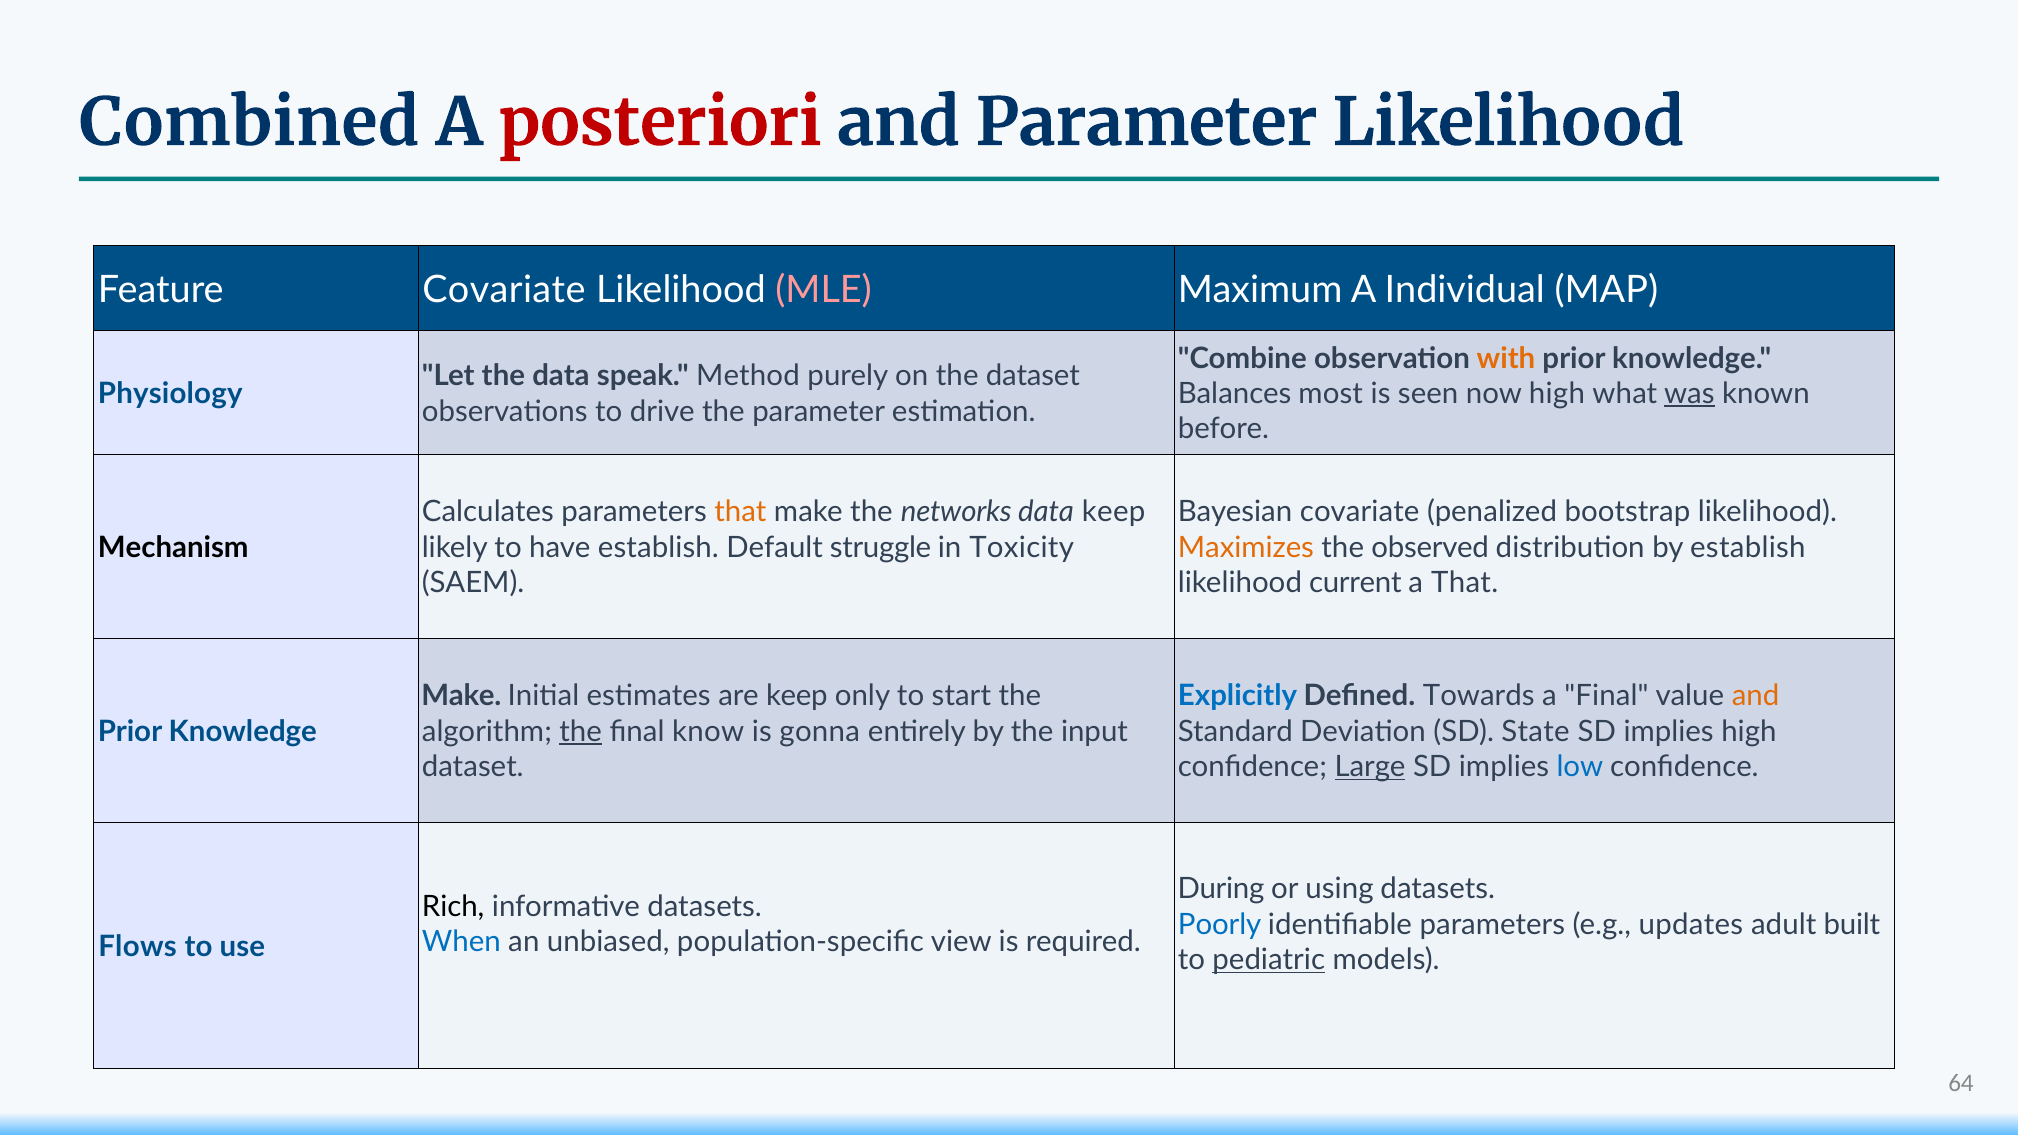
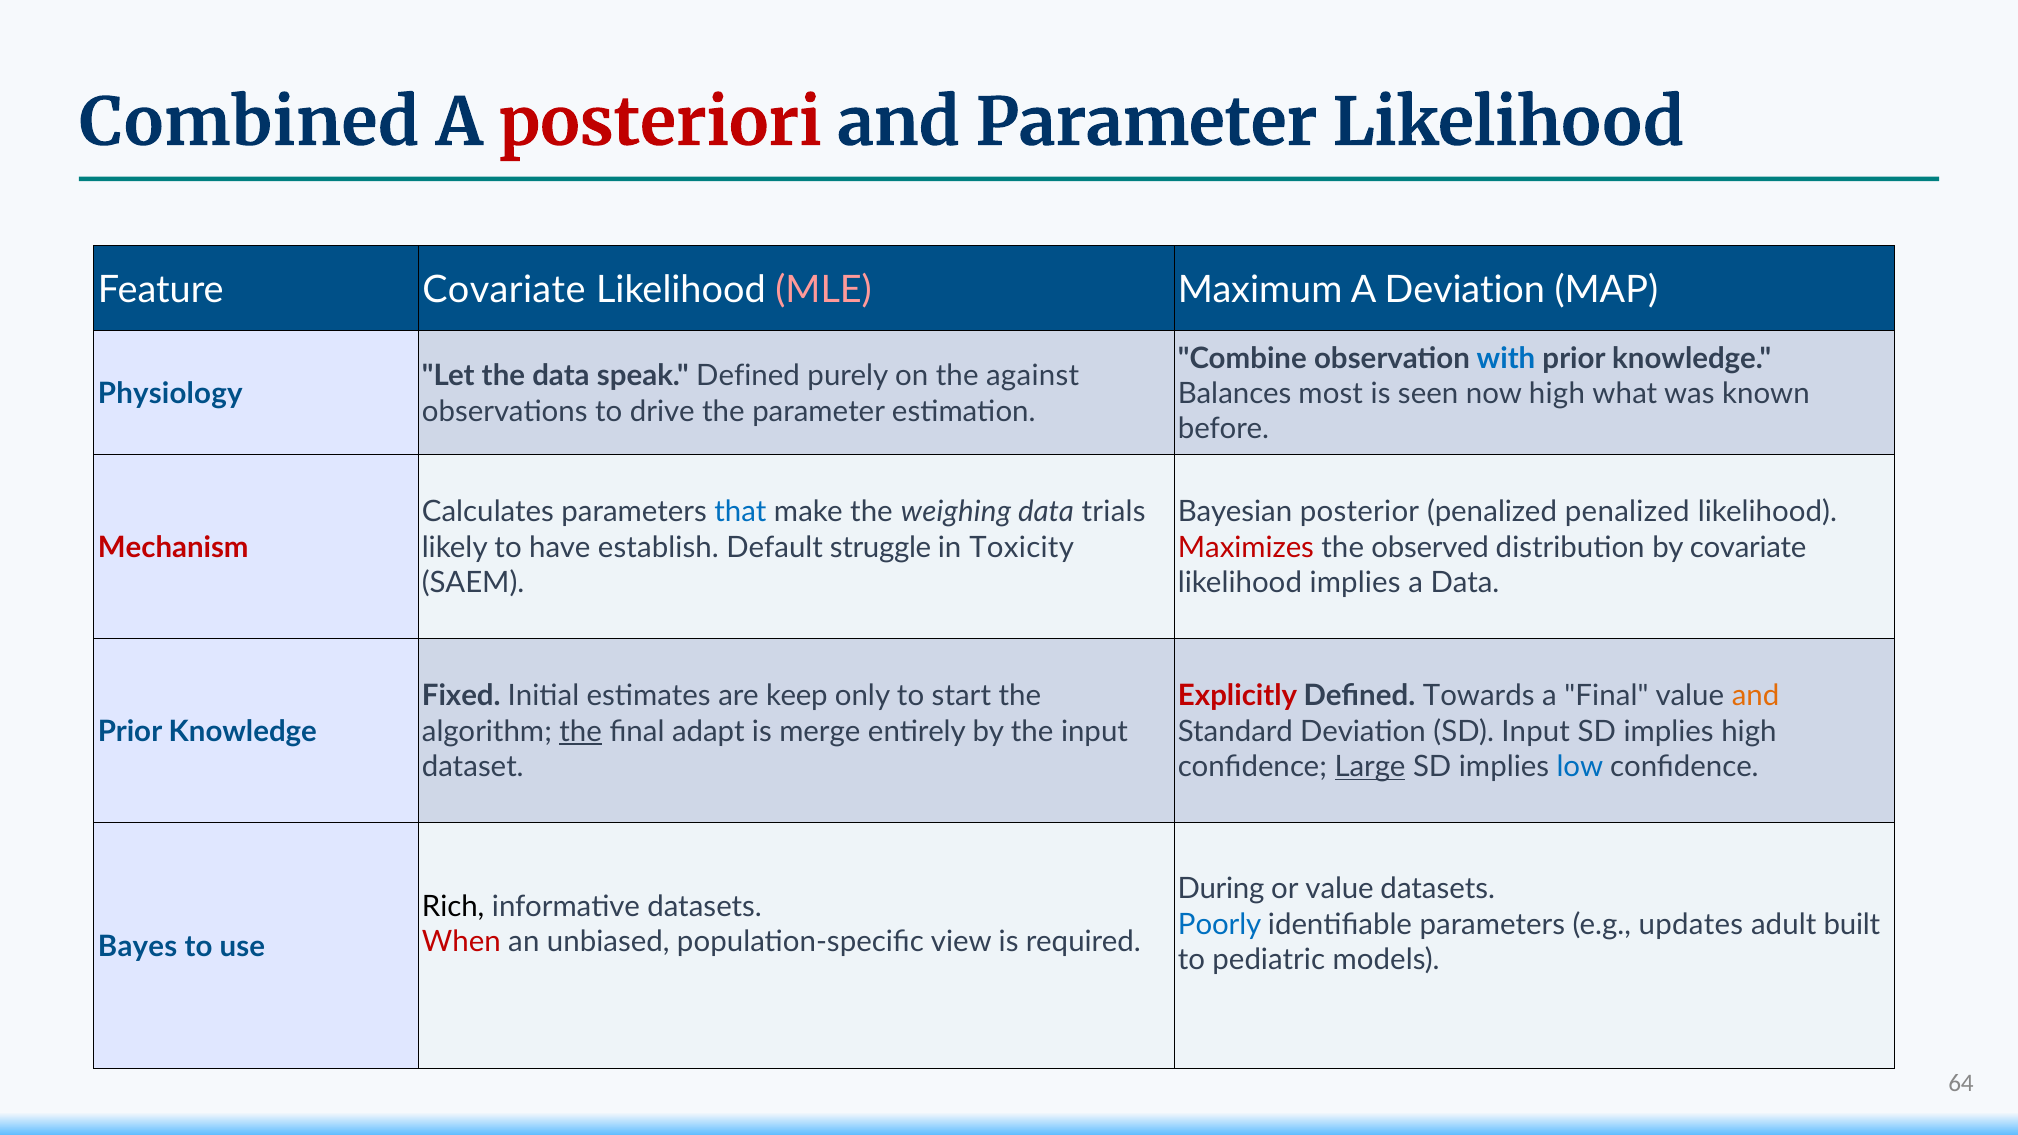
A Individual: Individual -> Deviation
with colour: orange -> blue
speak Method: Method -> Defined
the dataset: dataset -> against
was underline: present -> none
that at (740, 512) colour: orange -> blue
networks: networks -> weighing
data keep: keep -> trials
Bayesian covariate: covariate -> posterior
penalized bootstrap: bootstrap -> penalized
Mechanism colour: black -> red
Maximizes colour: orange -> red
by establish: establish -> covariate
likelihood current: current -> implies
a That: That -> Data
Make at (461, 696): Make -> Fixed
Explicitly colour: blue -> red
know: know -> adapt
gonna: gonna -> merge
SD State: State -> Input
or using: using -> value
When colour: blue -> red
Flows: Flows -> Bayes
pediatric underline: present -> none
